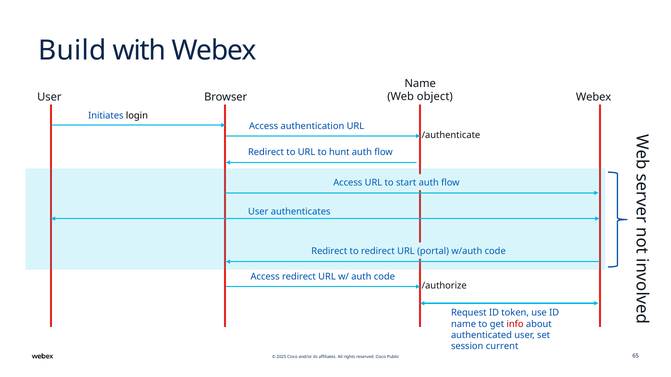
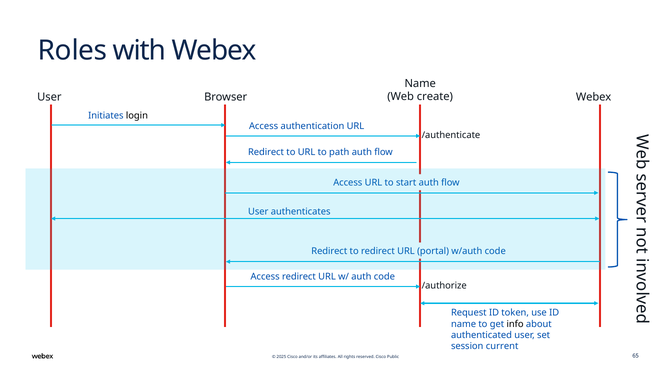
Build: Build -> Roles
object: object -> create
hunt: hunt -> path
info colour: red -> black
